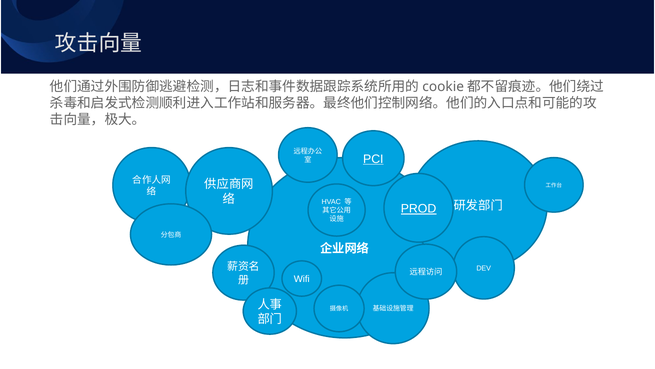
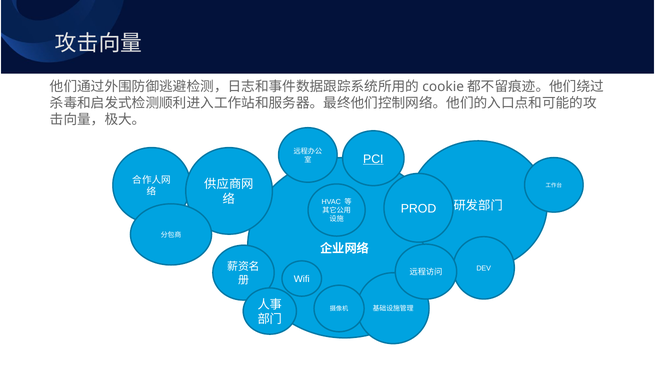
PROD underline: present -> none
